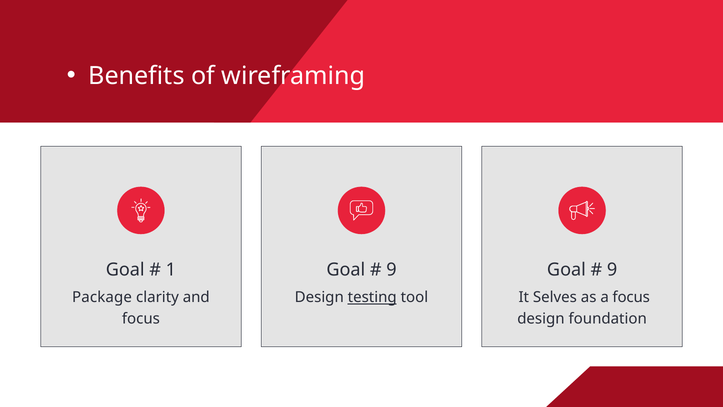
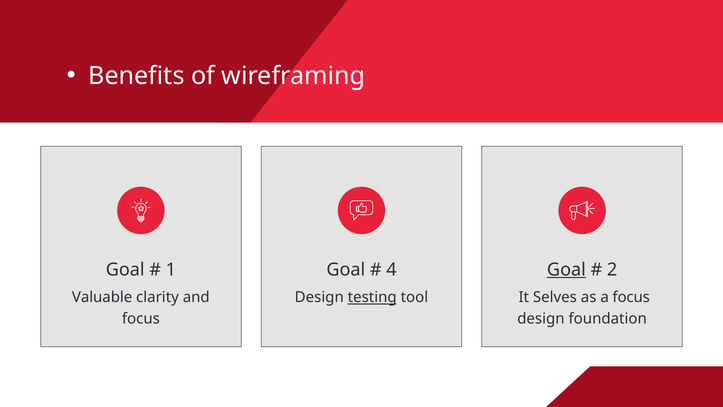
9 at (391, 269): 9 -> 4
Goal at (566, 269) underline: none -> present
9 at (612, 269): 9 -> 2
Package: Package -> Valuable
